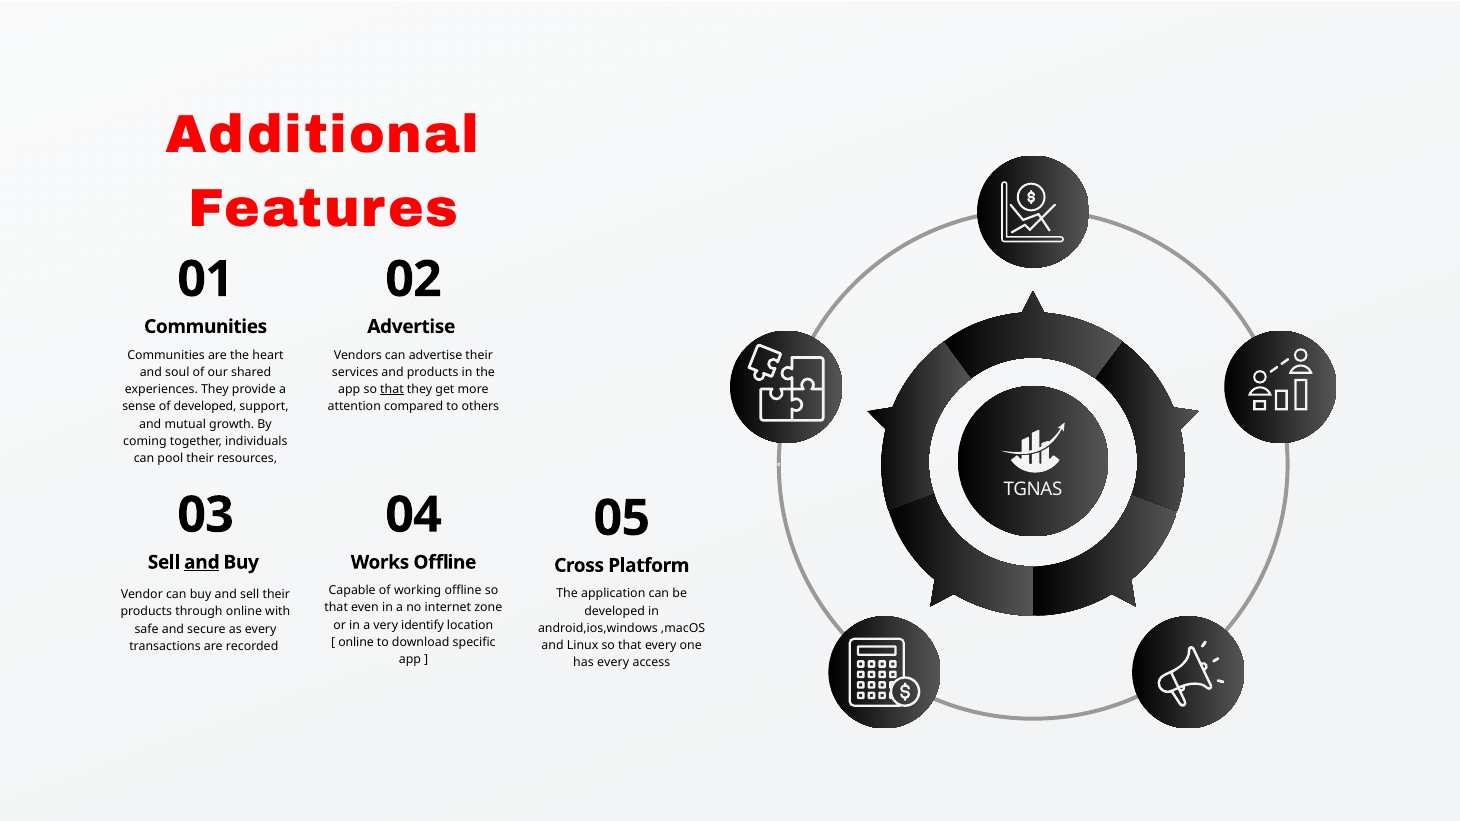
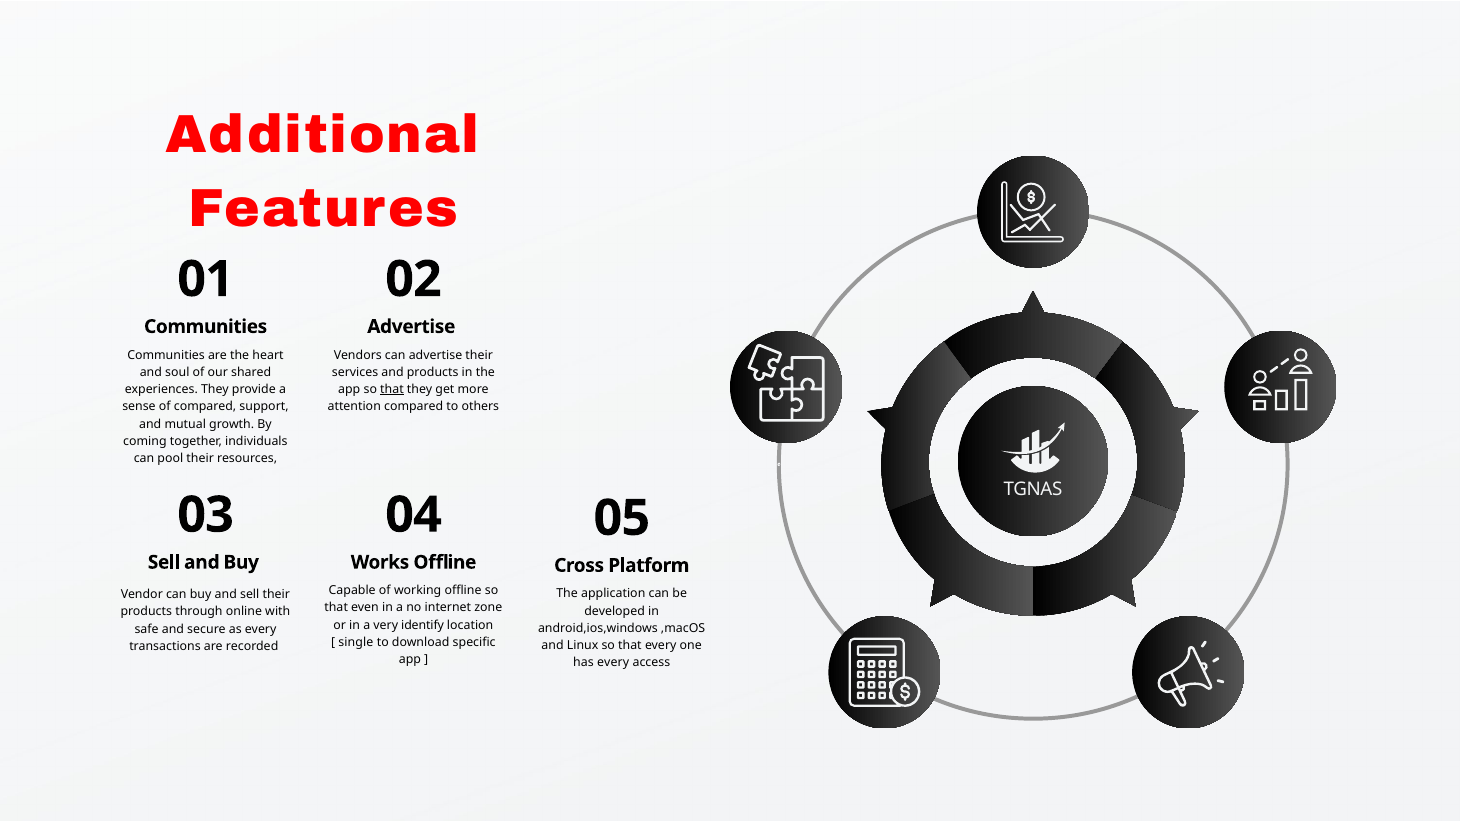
of developed: developed -> compared
and at (202, 562) underline: present -> none
online at (356, 643): online -> single
